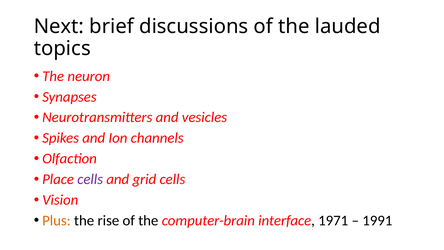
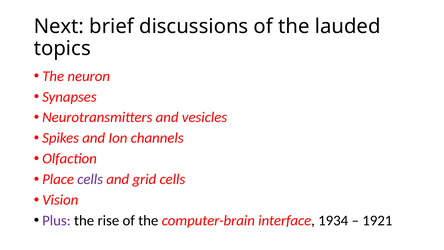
Plus colour: orange -> purple
1971: 1971 -> 1934
1991: 1991 -> 1921
